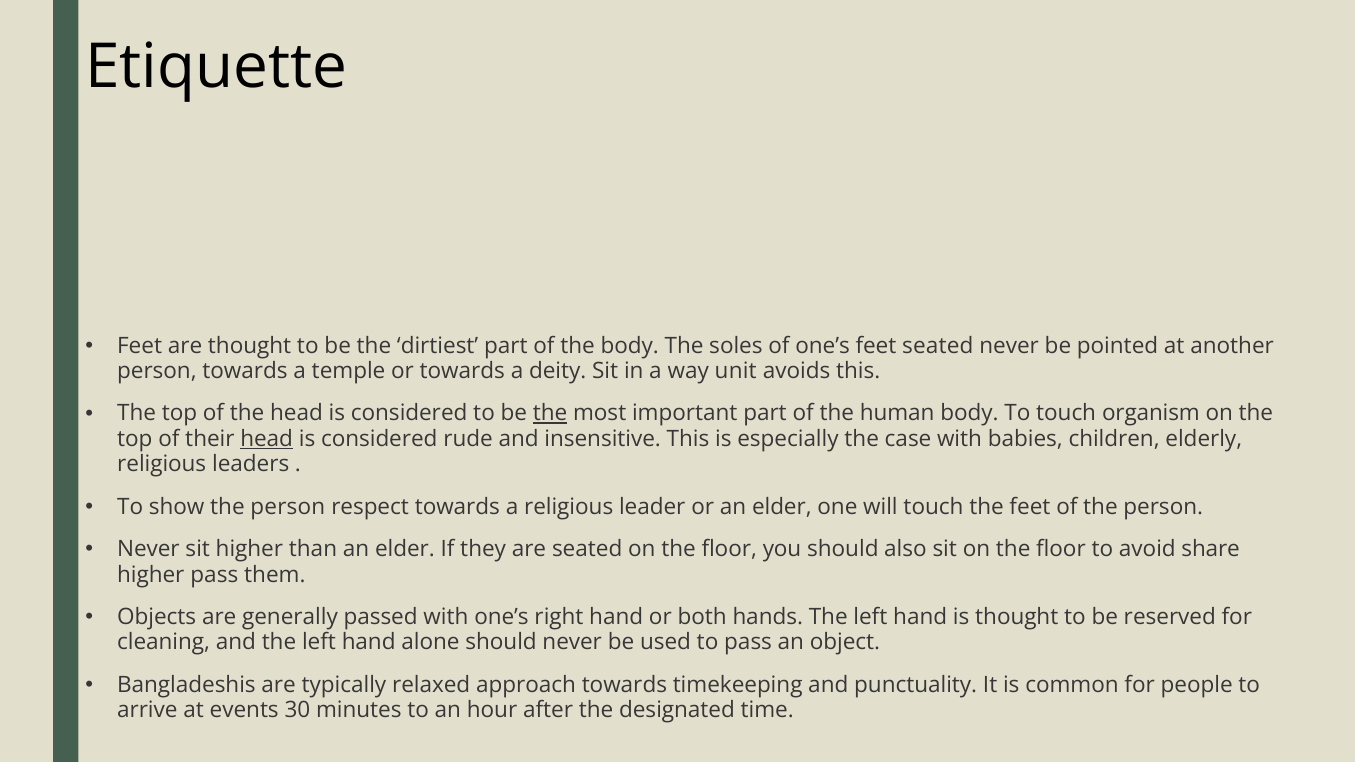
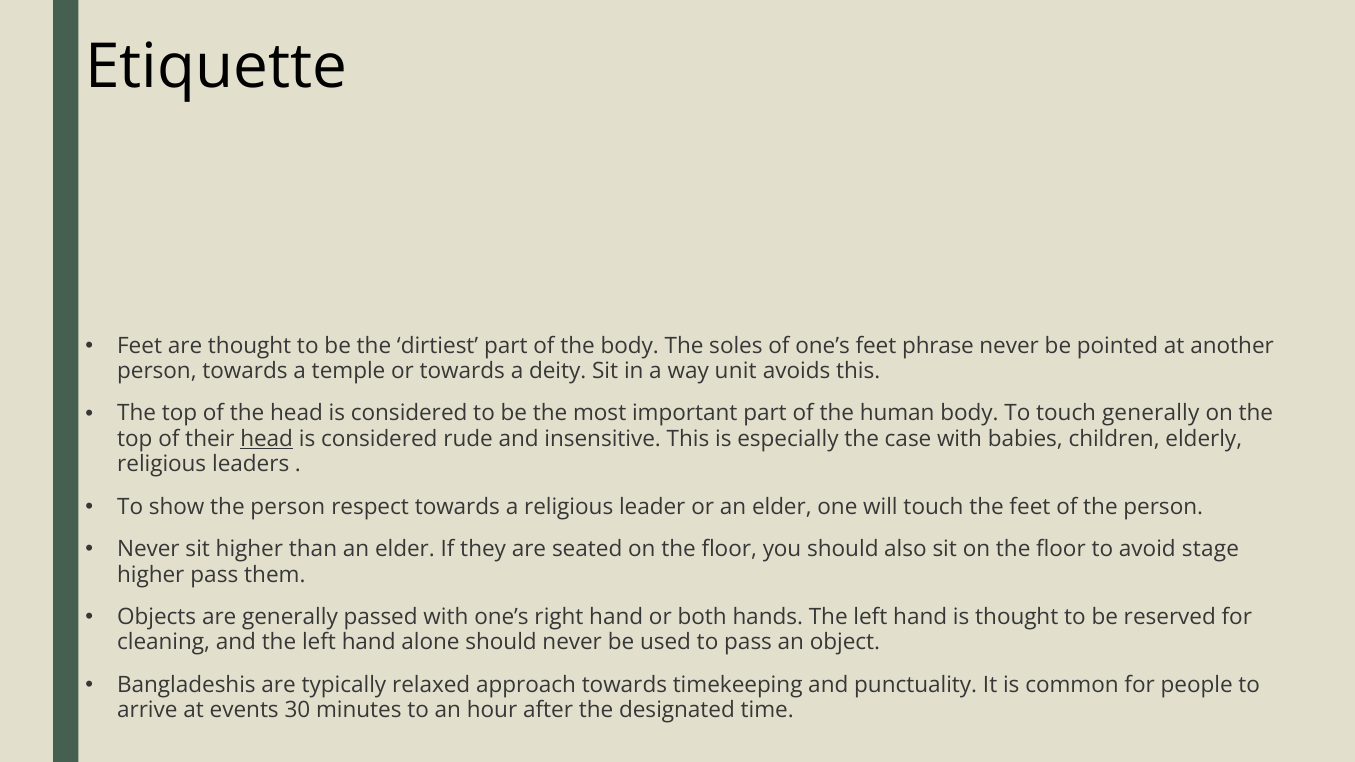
feet seated: seated -> phrase
the at (550, 414) underline: present -> none
touch organism: organism -> generally
share: share -> stage
